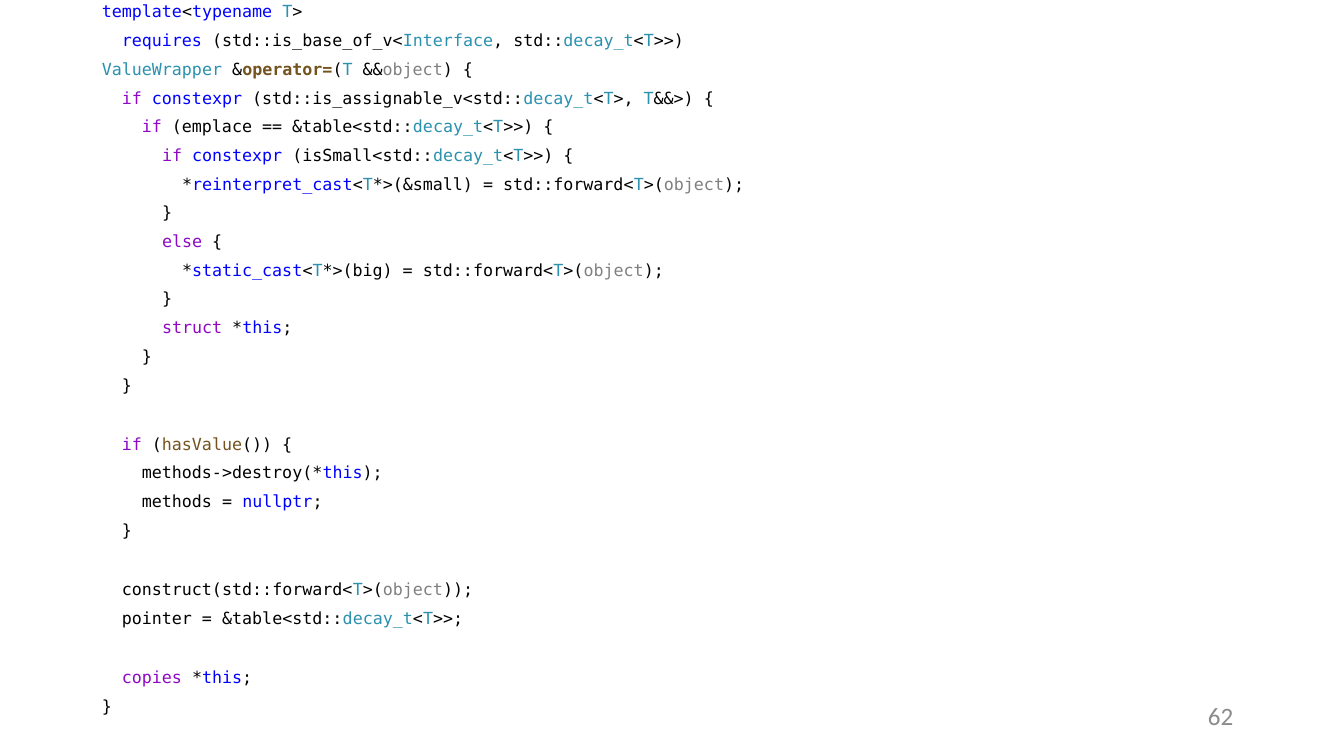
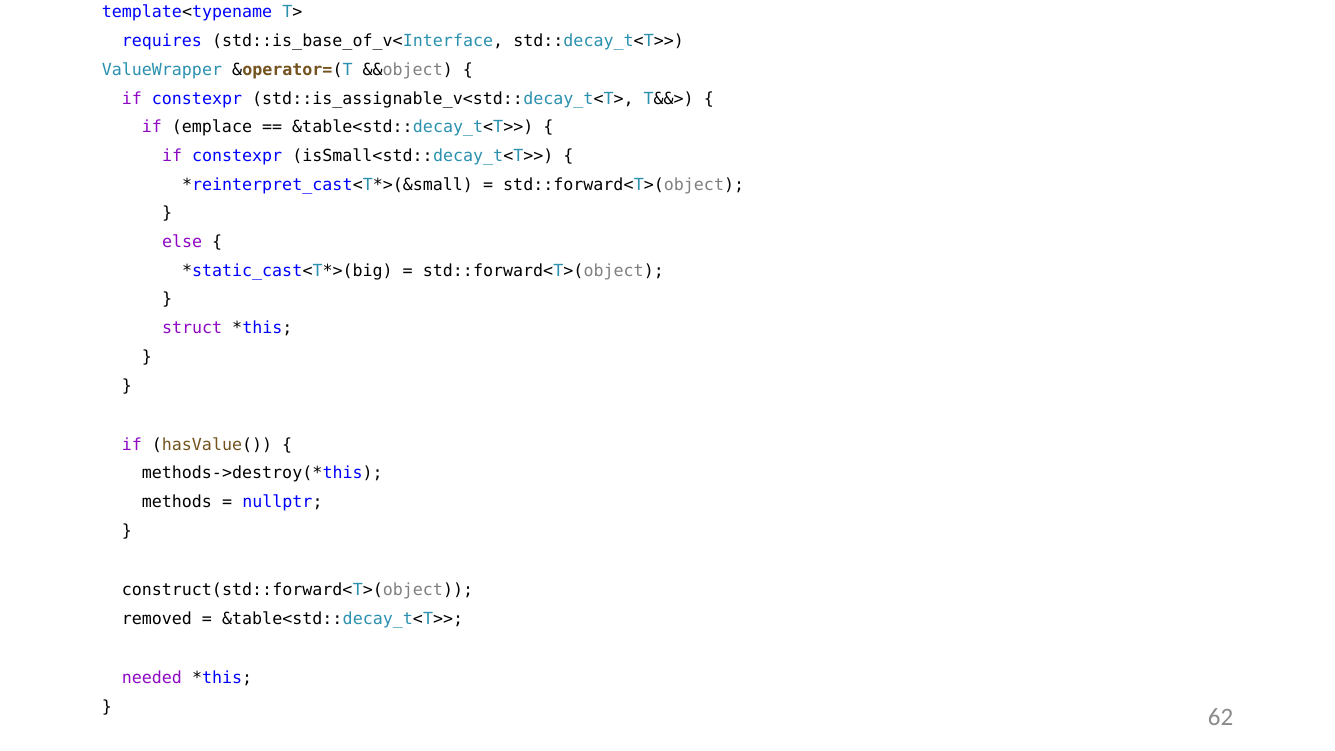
pointer: pointer -> removed
copies: copies -> needed
